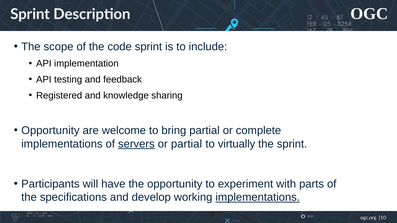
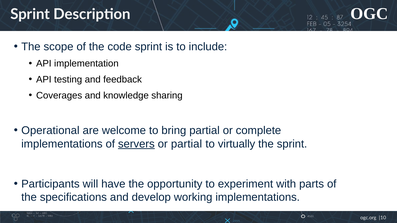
Registered: Registered -> Coverages
Opportunity at (50, 131): Opportunity -> Operational
implementations at (258, 198) underline: present -> none
